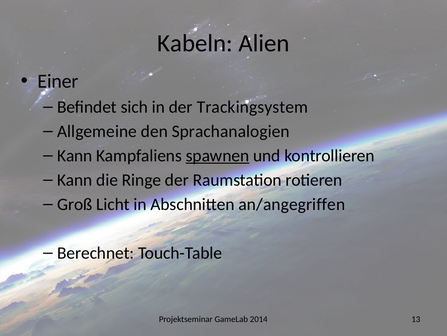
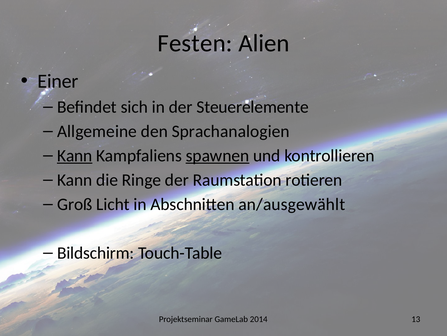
Kabeln: Kabeln -> Festen
Trackingsystem: Trackingsystem -> Steuerelemente
Kann at (75, 155) underline: none -> present
an/angegriffen: an/angegriffen -> an/ausgewählt
Berechnet: Berechnet -> Bildschirm
